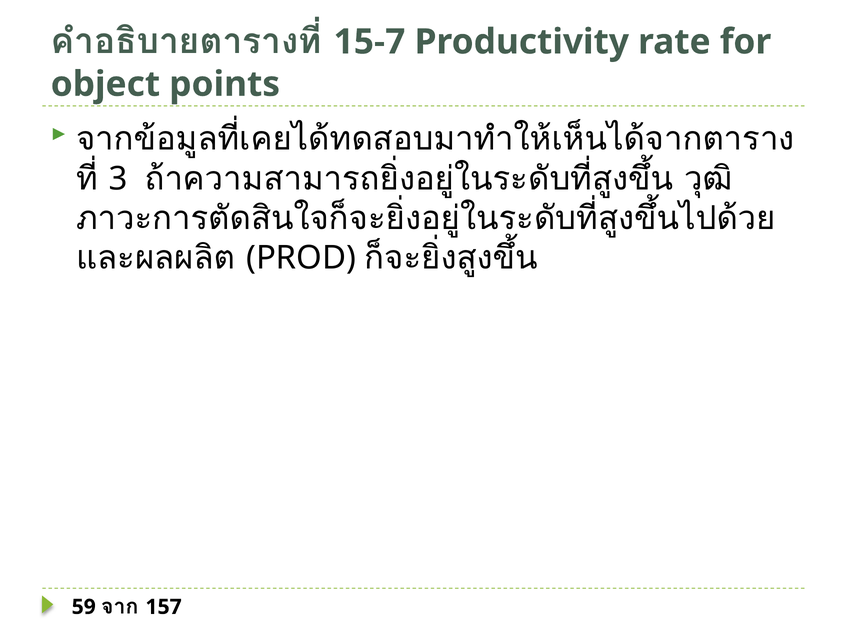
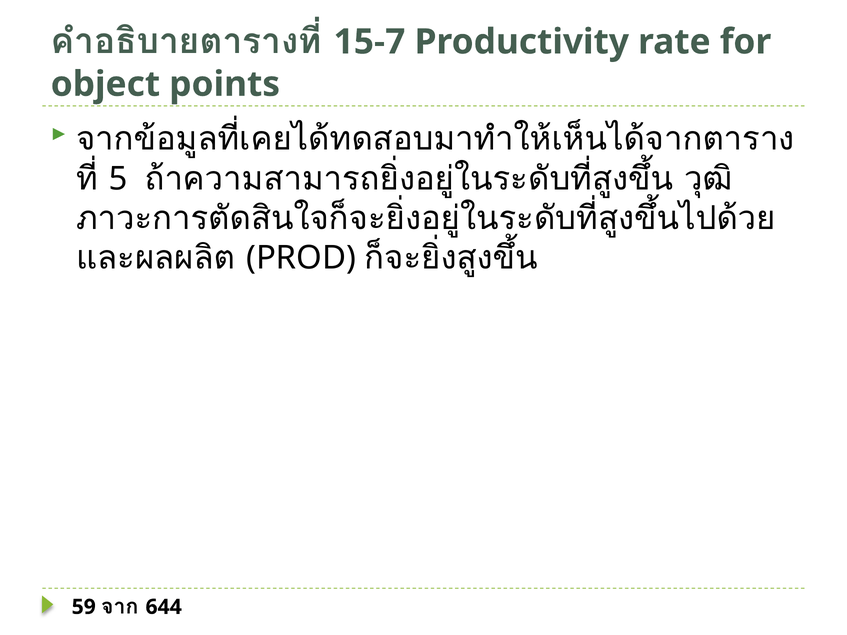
3: 3 -> 5
157: 157 -> 644
